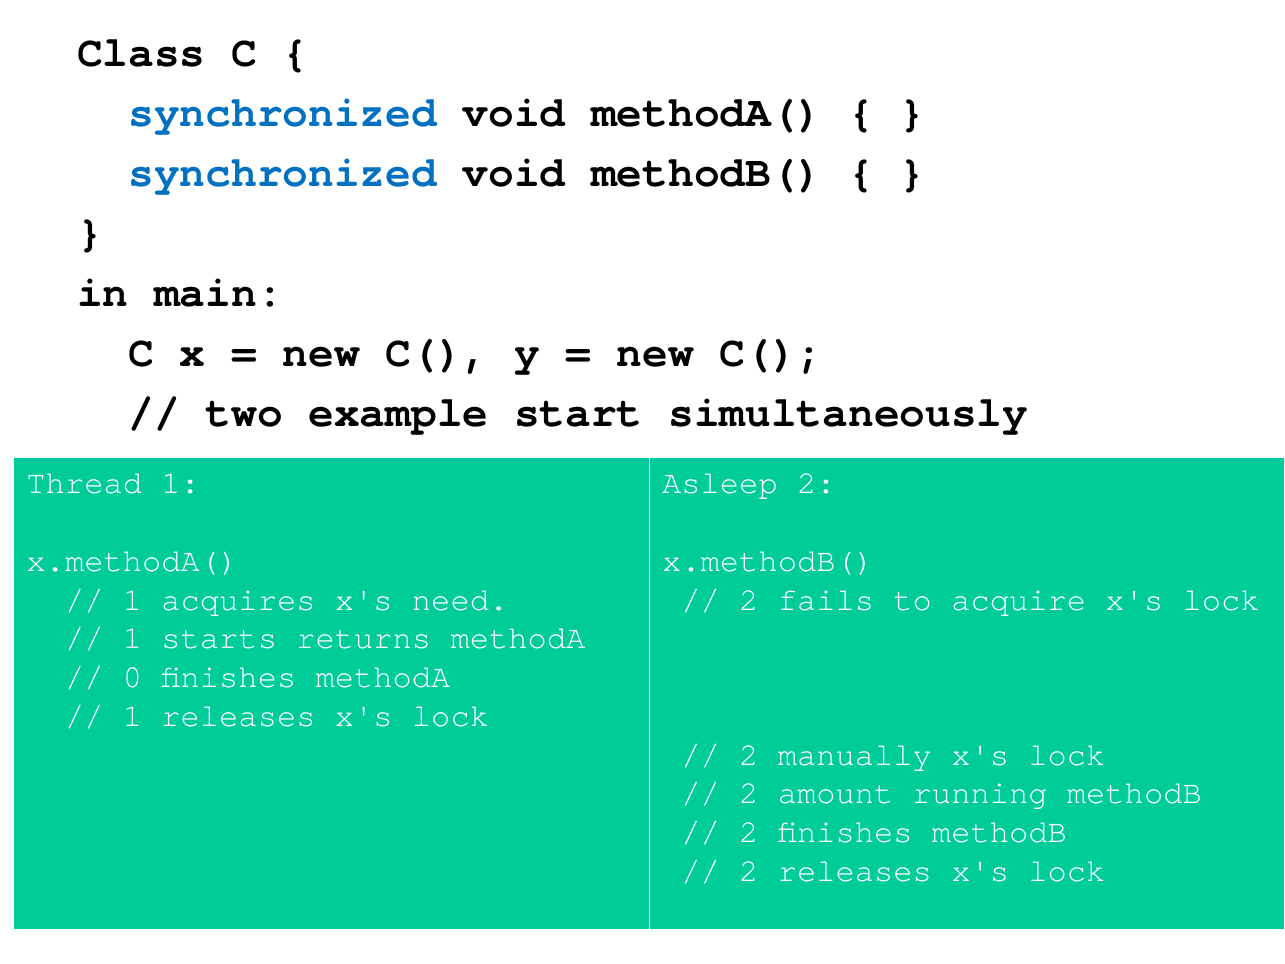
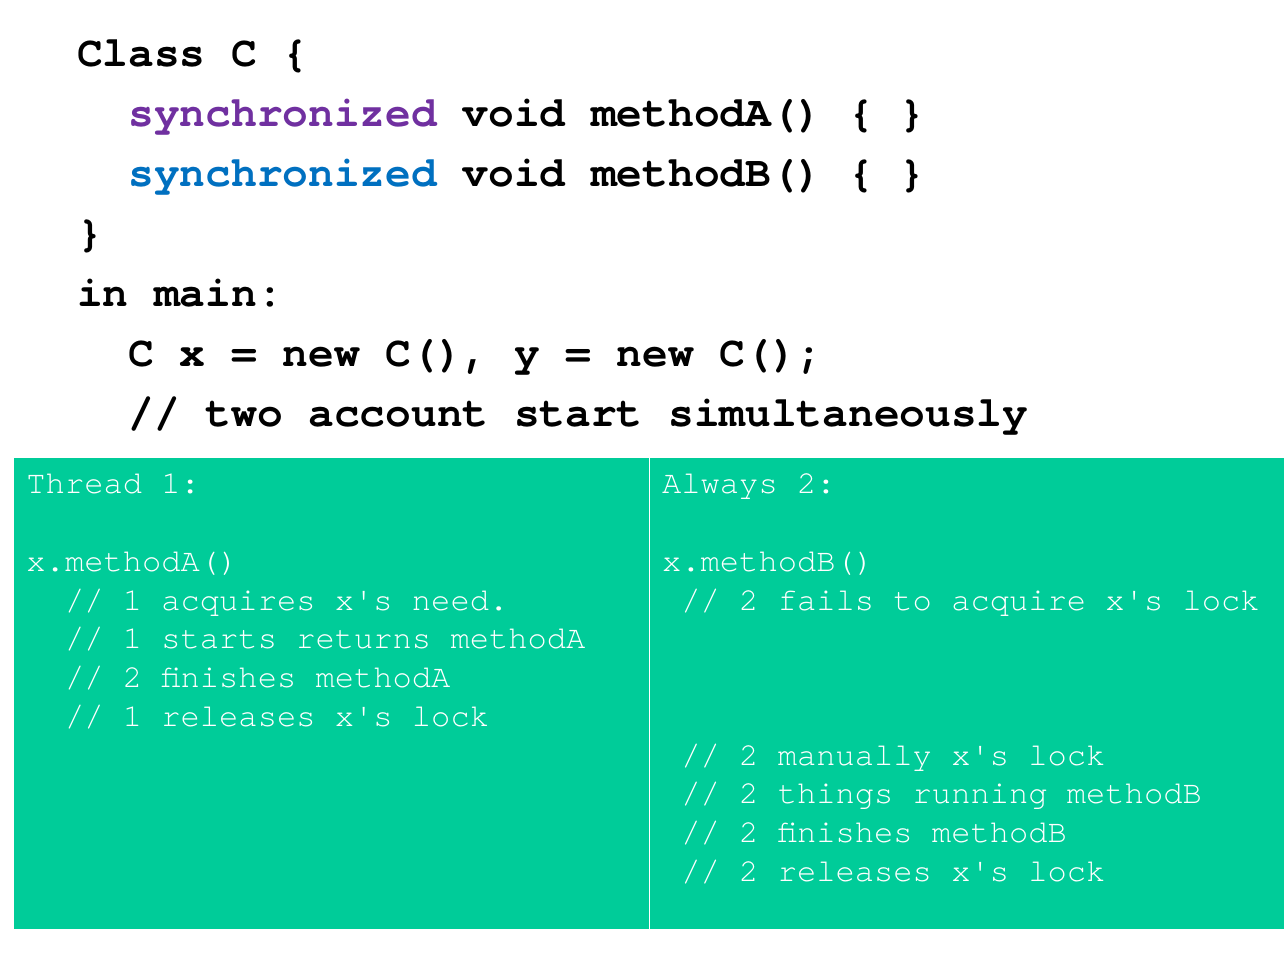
synchronized at (283, 112) colour: blue -> purple
example: example -> account
Asleep: Asleep -> Always
0 at (132, 677): 0 -> 2
amount: amount -> things
